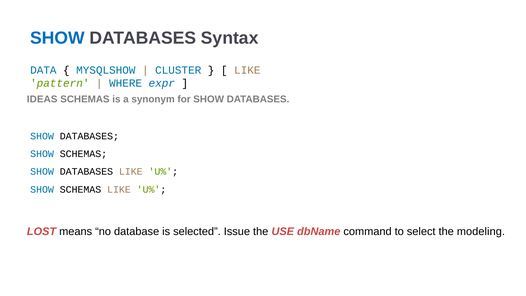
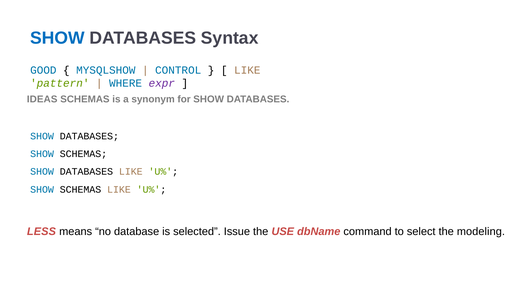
DATA: DATA -> GOOD
CLUSTER: CLUSTER -> CONTROL
expr colour: blue -> purple
LOST: LOST -> LESS
